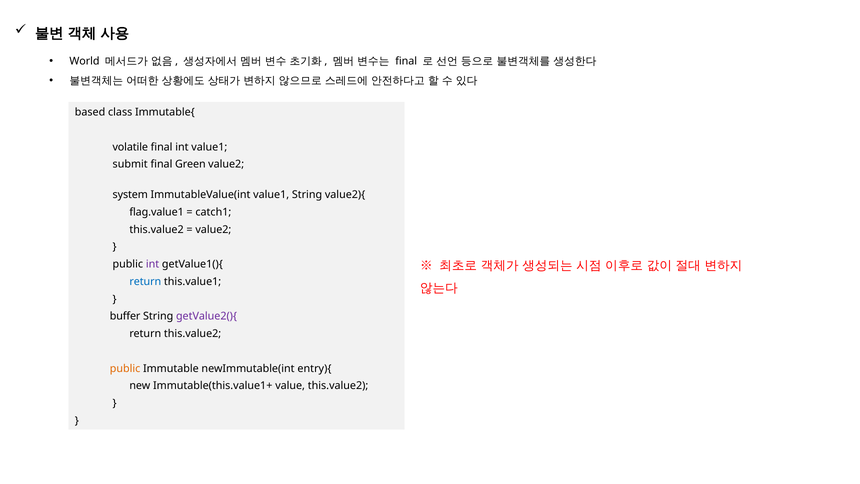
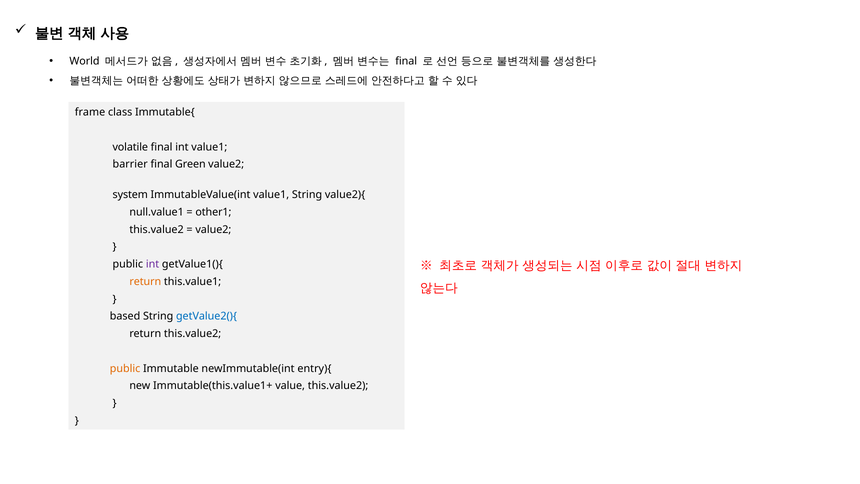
based: based -> frame
submit: submit -> barrier
flag.value1: flag.value1 -> null.value1
catch1: catch1 -> other1
return at (145, 281) colour: blue -> orange
buffer: buffer -> based
getValue2(){ colour: purple -> blue
